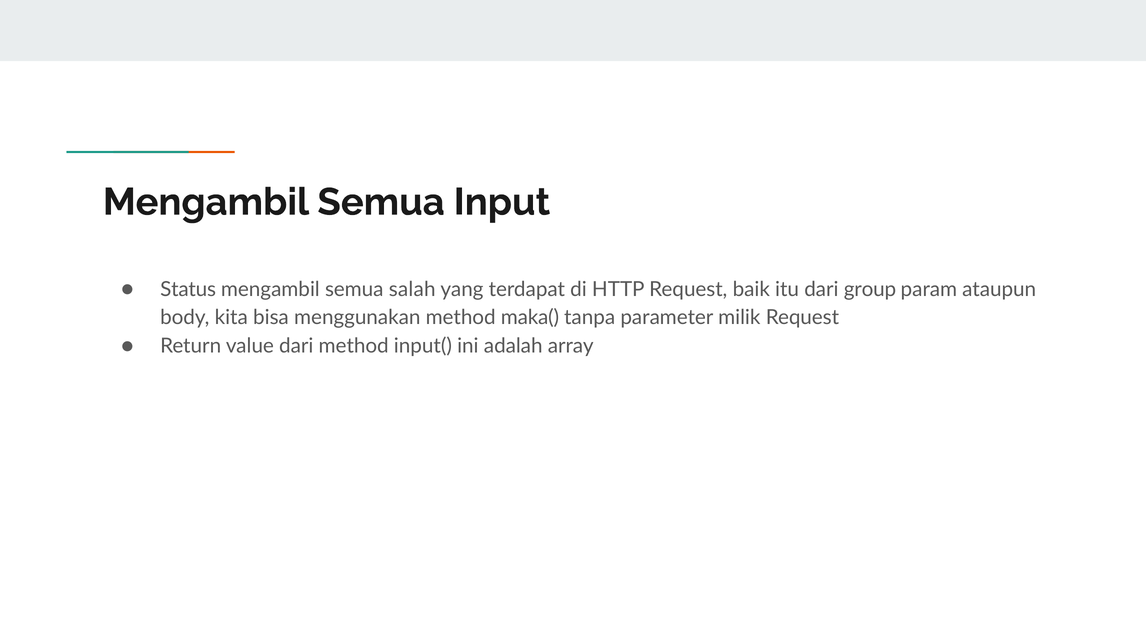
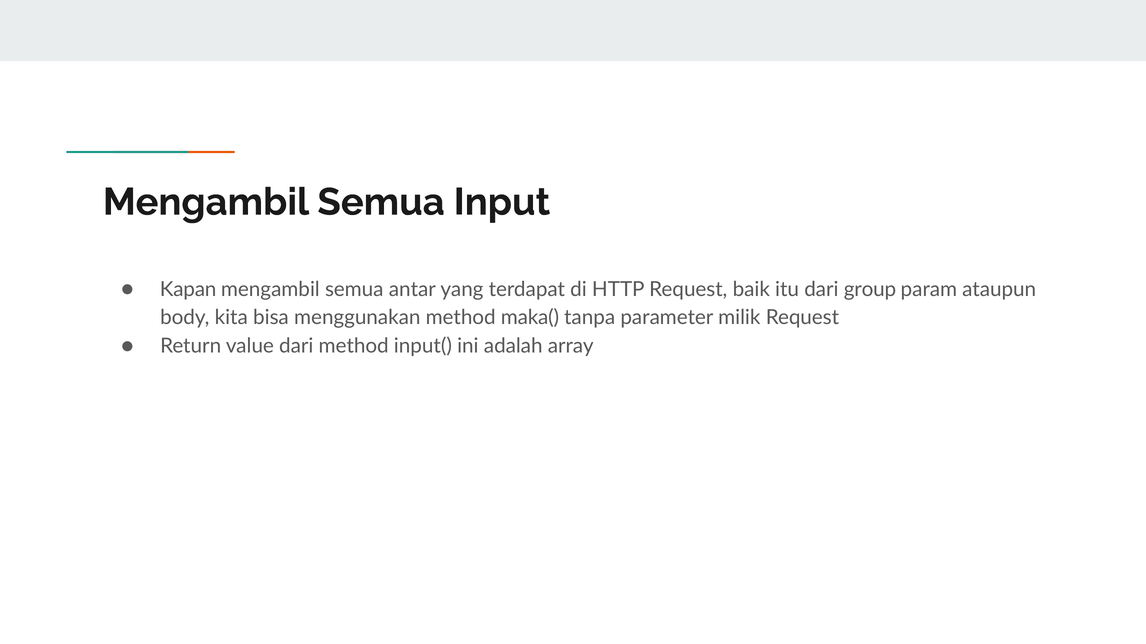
Status: Status -> Kapan
salah: salah -> antar
